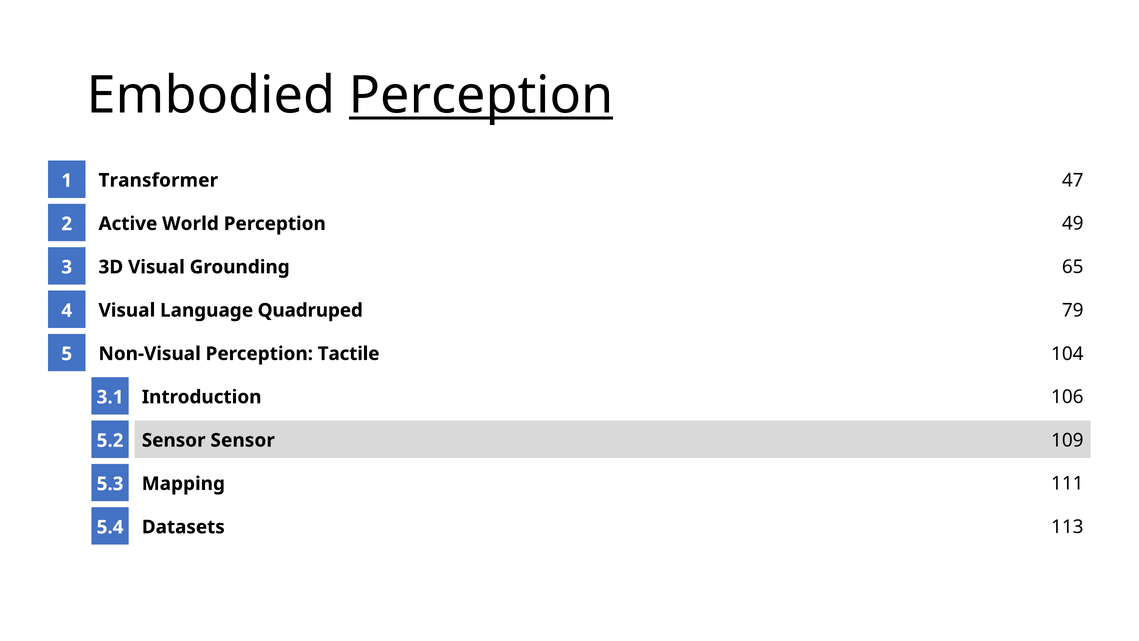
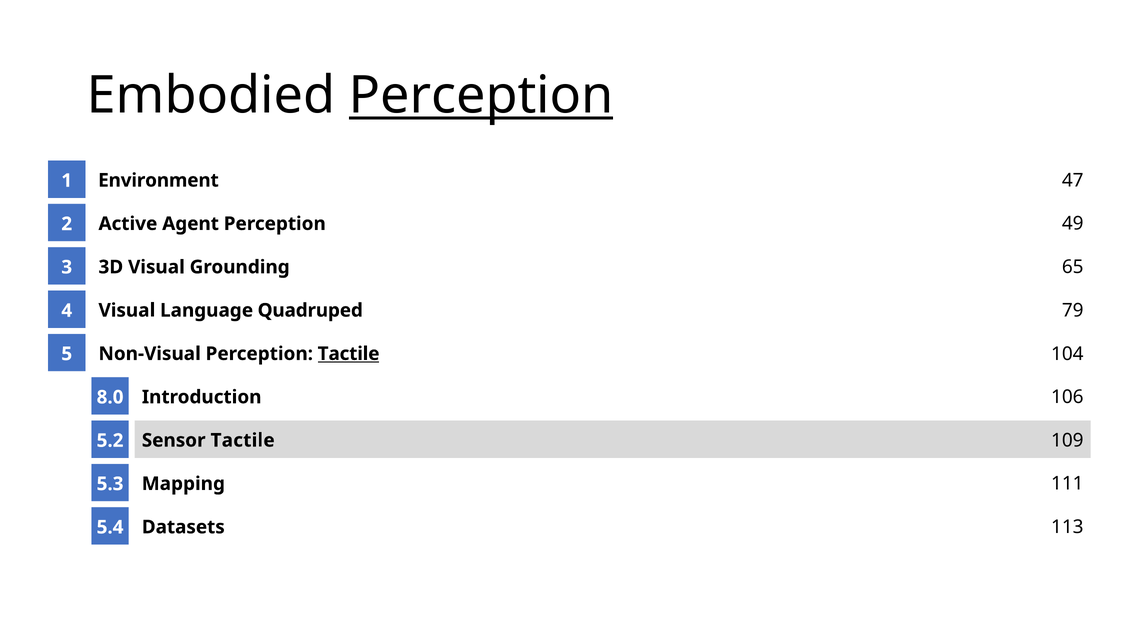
Transformer: Transformer -> Environment
World: World -> Agent
Tactile at (349, 354) underline: none -> present
3.1: 3.1 -> 8.0
Sensor Sensor: Sensor -> Tactile
